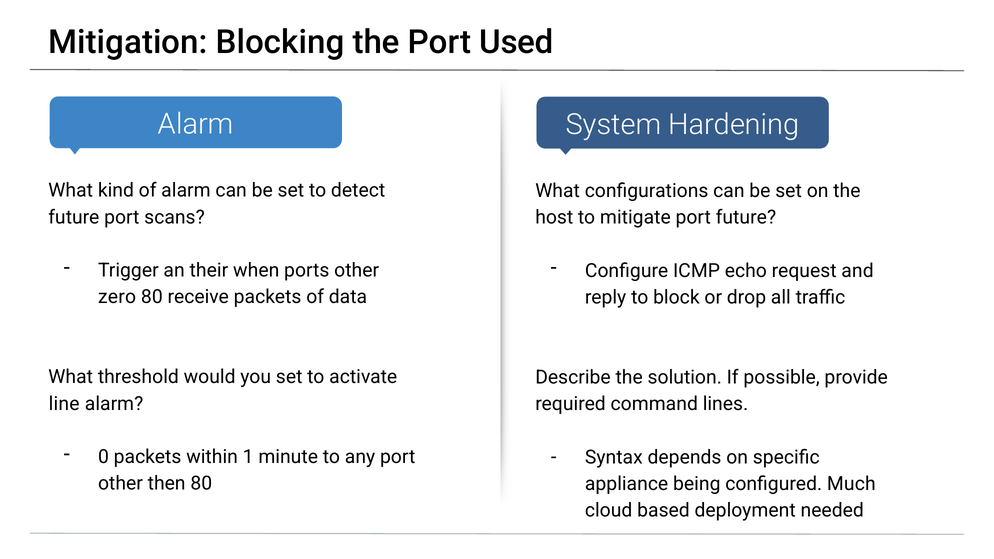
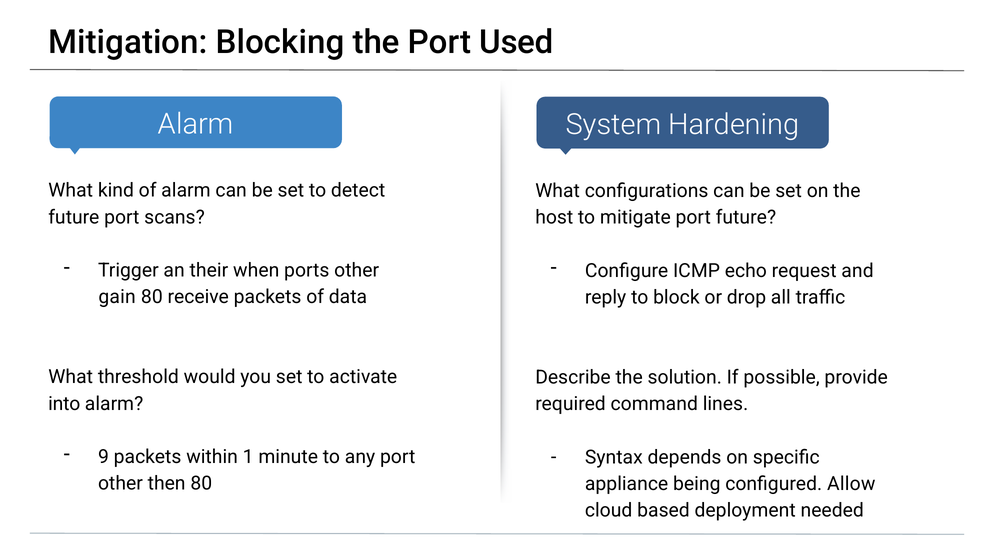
zero: zero -> gain
line: line -> into
0: 0 -> 9
Much: Much -> Allow
